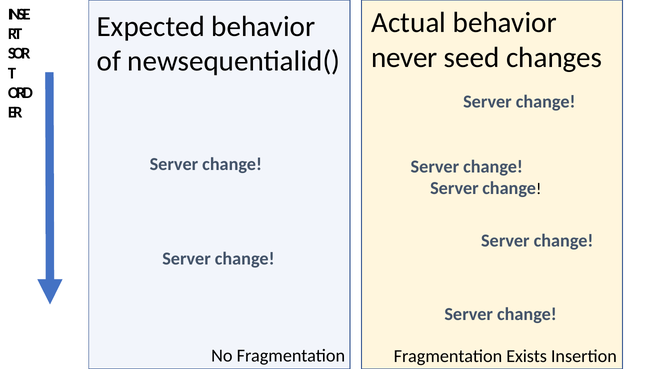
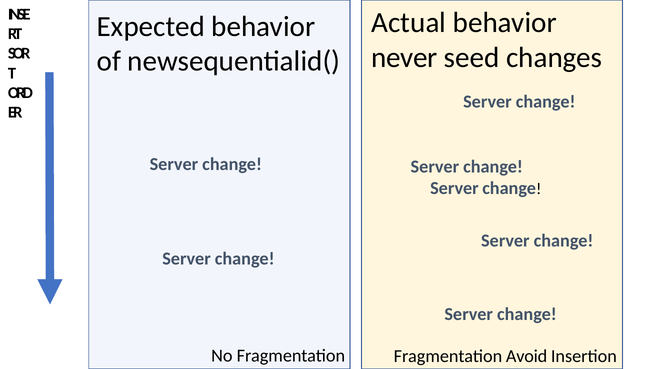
Exists: Exists -> Avoid
